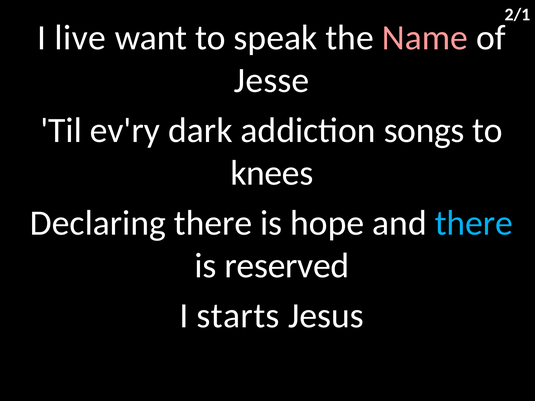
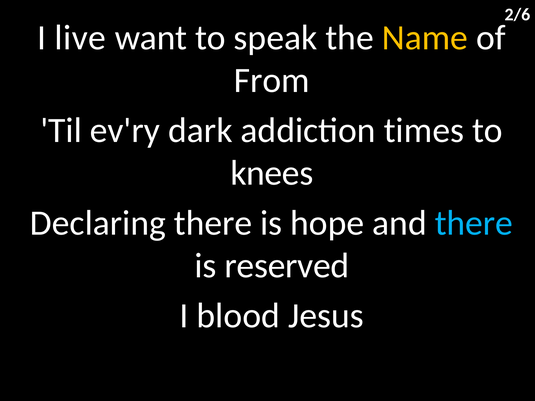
2/1: 2/1 -> 2/6
Name colour: pink -> yellow
Jesse: Jesse -> From
songs: songs -> times
starts: starts -> blood
